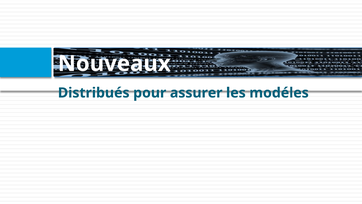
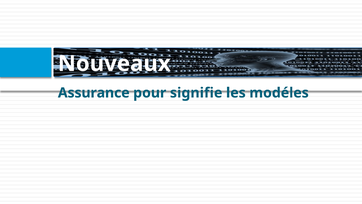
Distribués: Distribués -> Assurance
assurer: assurer -> signifie
